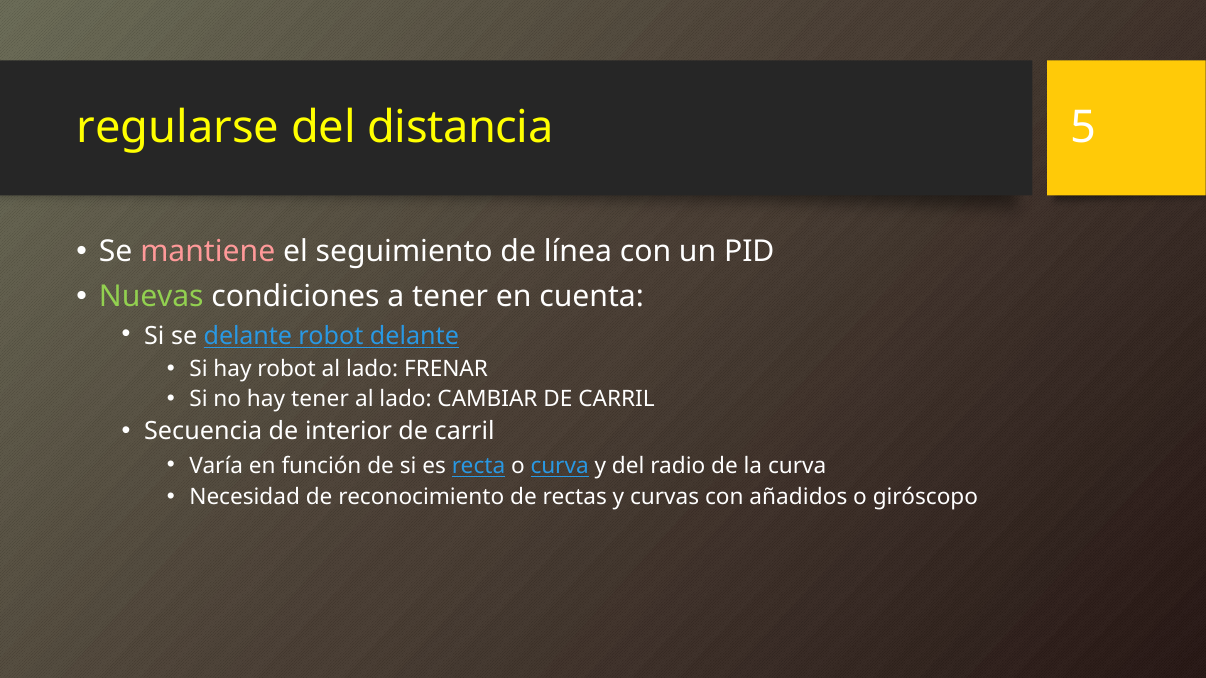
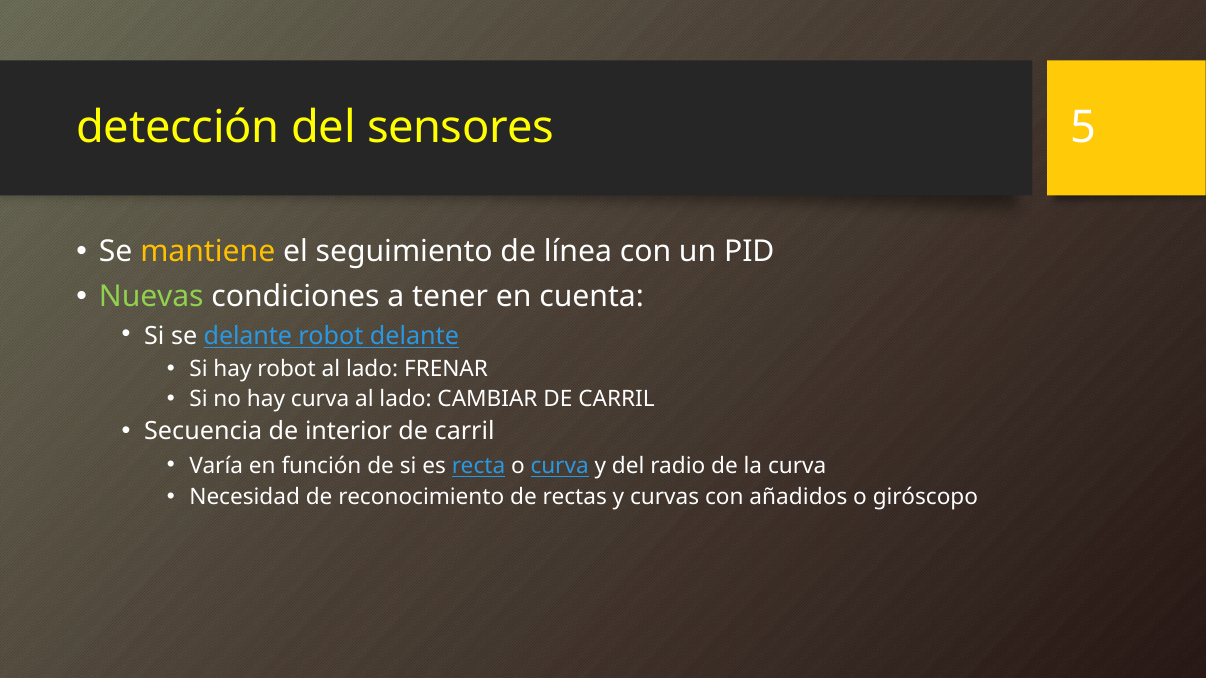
regularse: regularse -> detección
distancia: distancia -> sensores
mantiene colour: pink -> yellow
hay tener: tener -> curva
